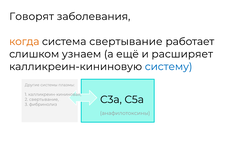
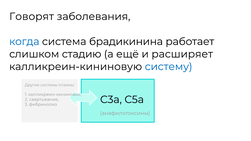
когда colour: orange -> blue
система свертывание: свертывание -> брадикинина
узнаем: узнаем -> стадию
